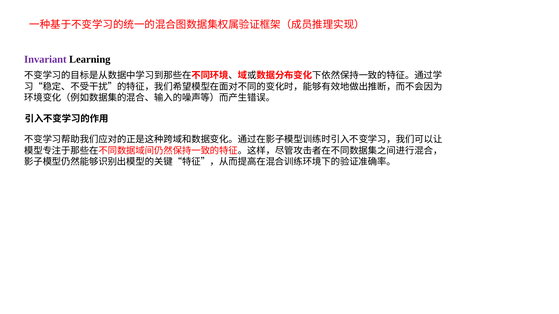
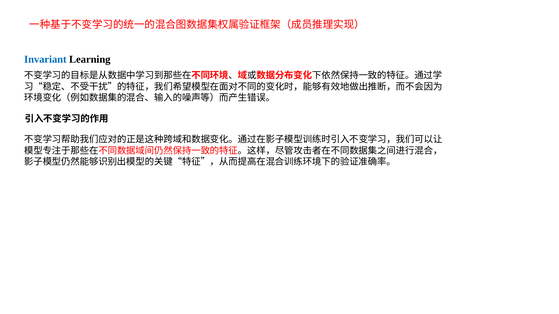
Invariant colour: purple -> blue
